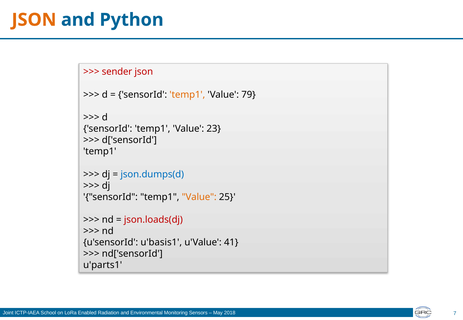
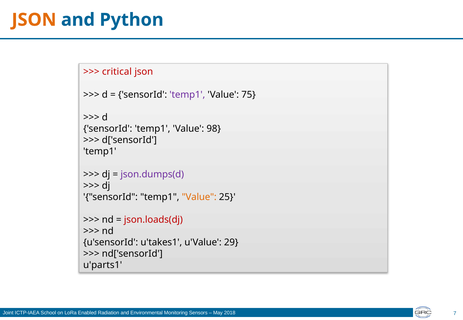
sender: sender -> critical
temp1 at (187, 95) colour: orange -> purple
79: 79 -> 75
23: 23 -> 98
json.dumps(d colour: blue -> purple
u'basis1: u'basis1 -> u'takes1
41: 41 -> 29
